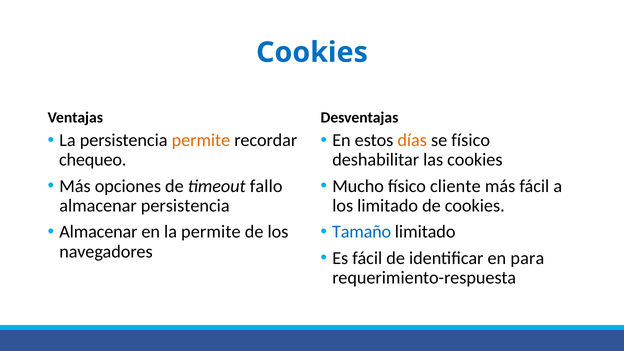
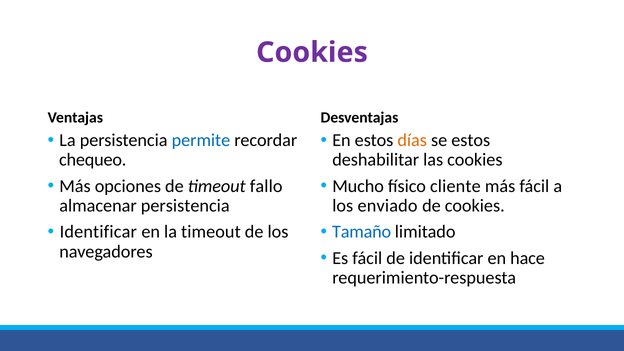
Cookies at (312, 52) colour: blue -> purple
permite at (201, 140) colour: orange -> blue
se físico: físico -> estos
los limitado: limitado -> enviado
Almacenar at (98, 232): Almacenar -> Identificar
la permite: permite -> timeout
para: para -> hace
